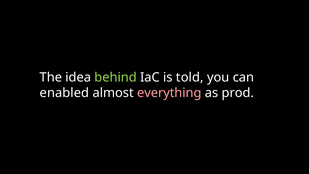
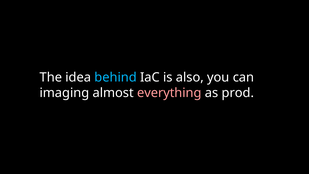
behind colour: light green -> light blue
told: told -> also
enabled: enabled -> imaging
